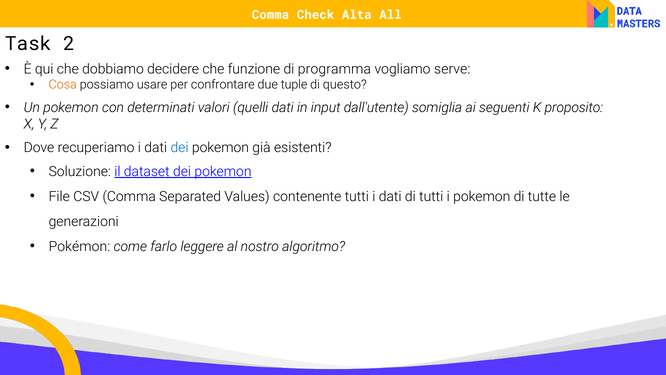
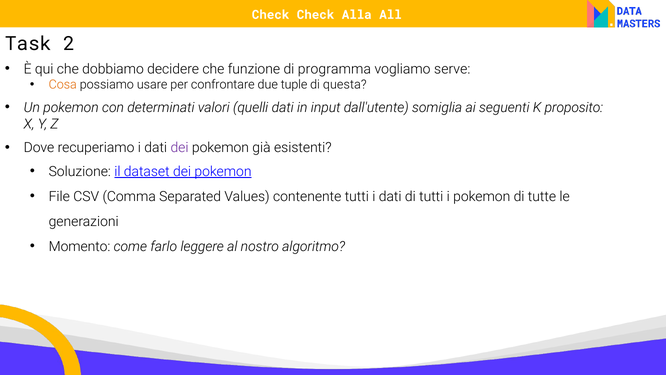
Comma at (271, 15): Comma -> Check
Alta: Alta -> Alla
questo: questo -> questa
dei at (180, 148) colour: blue -> purple
Pokémon: Pokémon -> Momento
